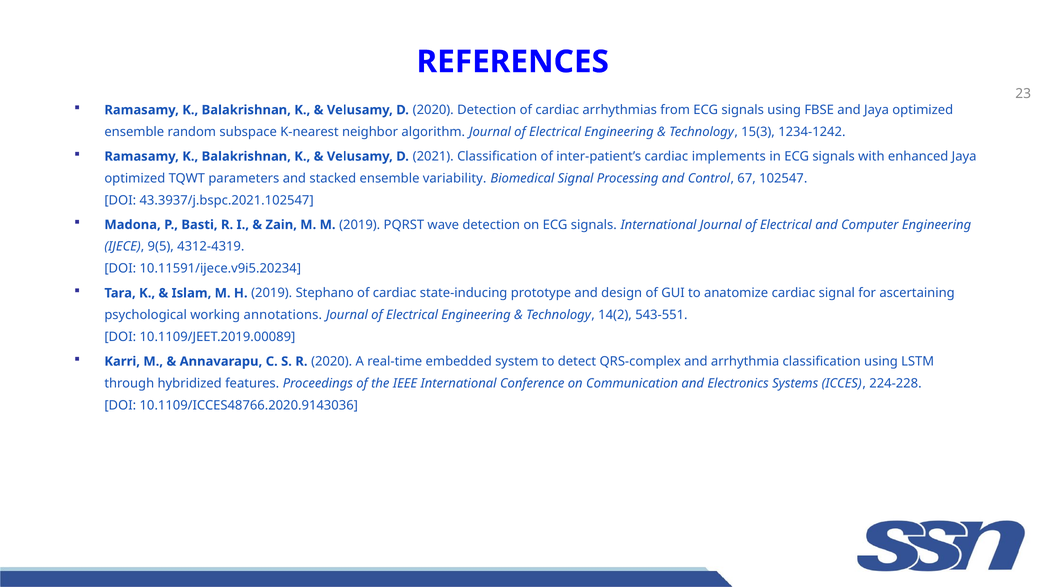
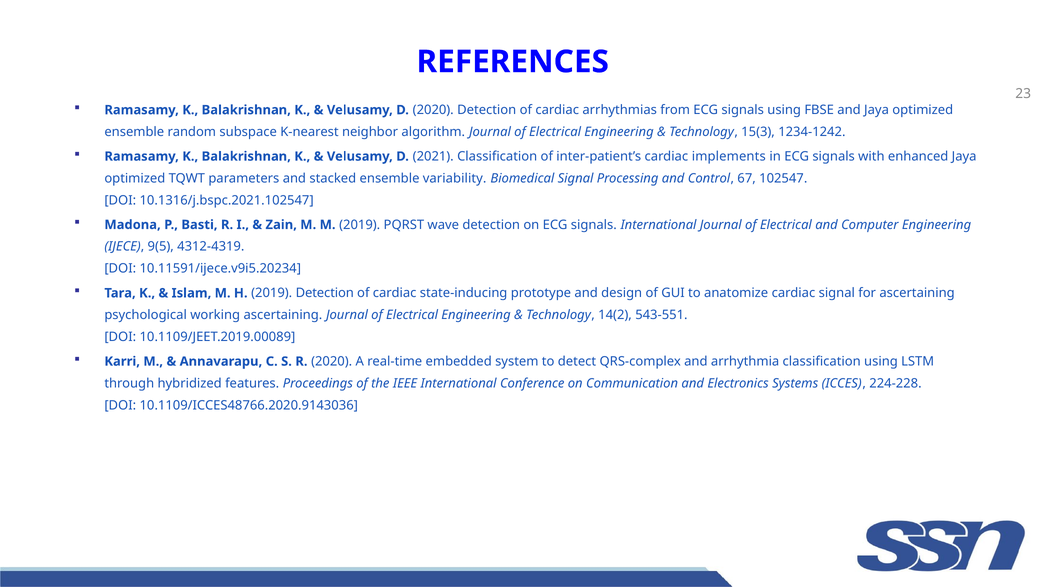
43.3937/j.bspc.2021.102547: 43.3937/j.bspc.2021.102547 -> 10.1316/j.bspc.2021.102547
2019 Stephano: Stephano -> Detection
working annotations: annotations -> ascertaining
